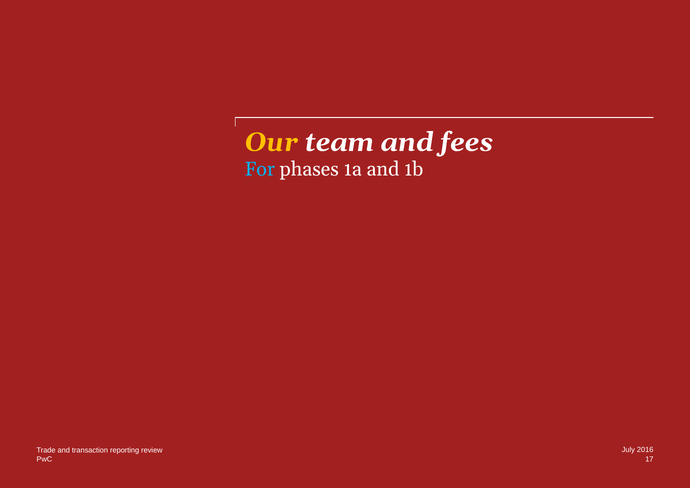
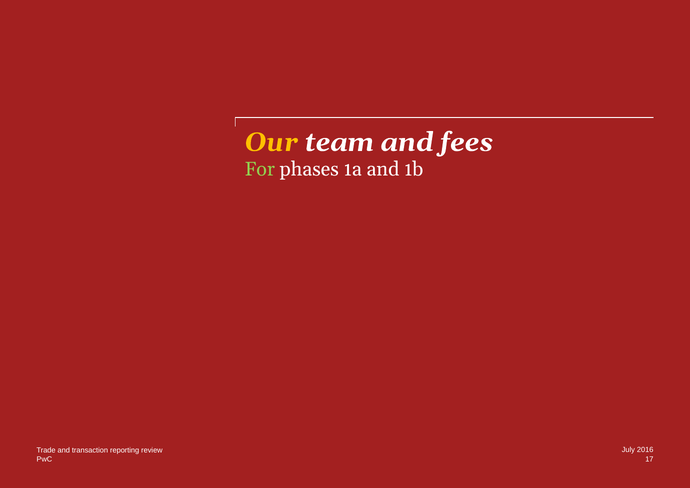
For colour: light blue -> light green
